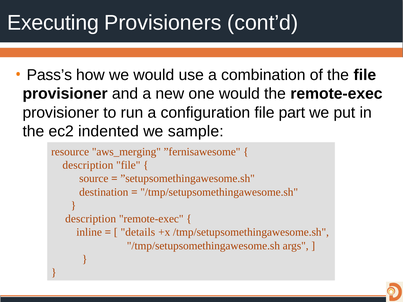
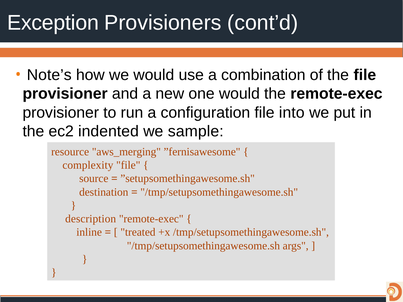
Executing: Executing -> Exception
Pass’s: Pass’s -> Note’s
part: part -> into
description at (88, 165): description -> complexity
details: details -> treated
